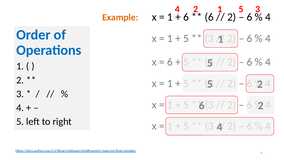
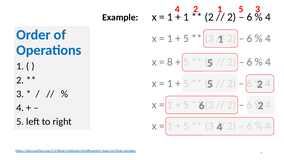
6 at (186, 17): 6 -> 1
6 at (209, 17): 6 -> 2
Example colour: orange -> black
6 at (170, 62): 6 -> 8
